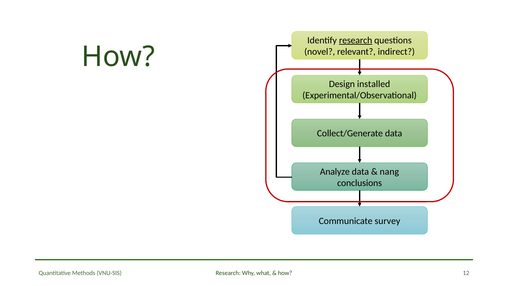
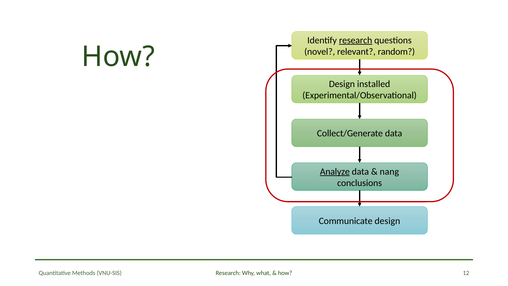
indirect: indirect -> random
Analyze underline: none -> present
Communicate survey: survey -> design
